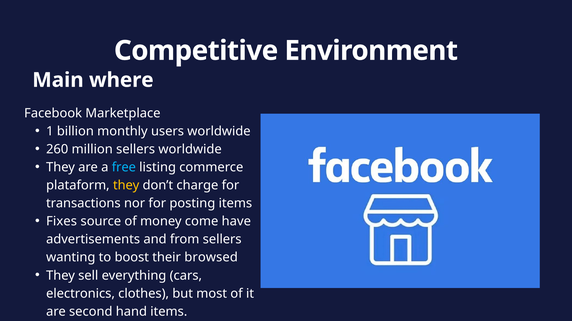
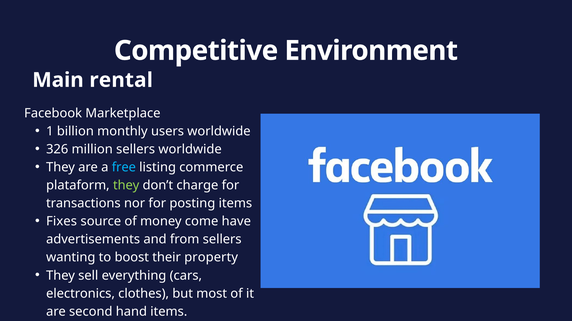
where: where -> rental
260: 260 -> 326
they at (126, 186) colour: yellow -> light green
browsed: browsed -> property
